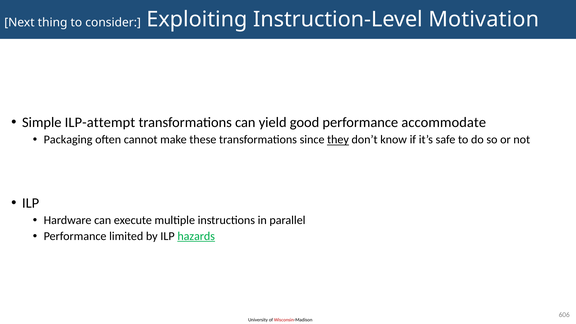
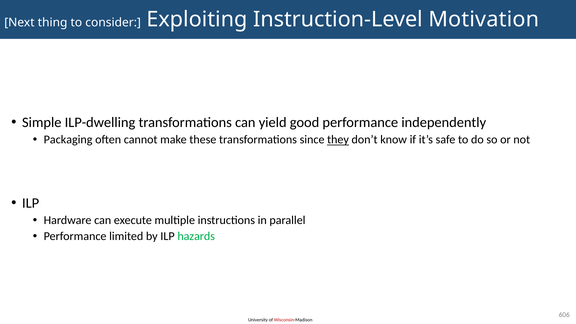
ILP-attempt: ILP-attempt -> ILP-dwelling
accommodate: accommodate -> independently
hazards underline: present -> none
